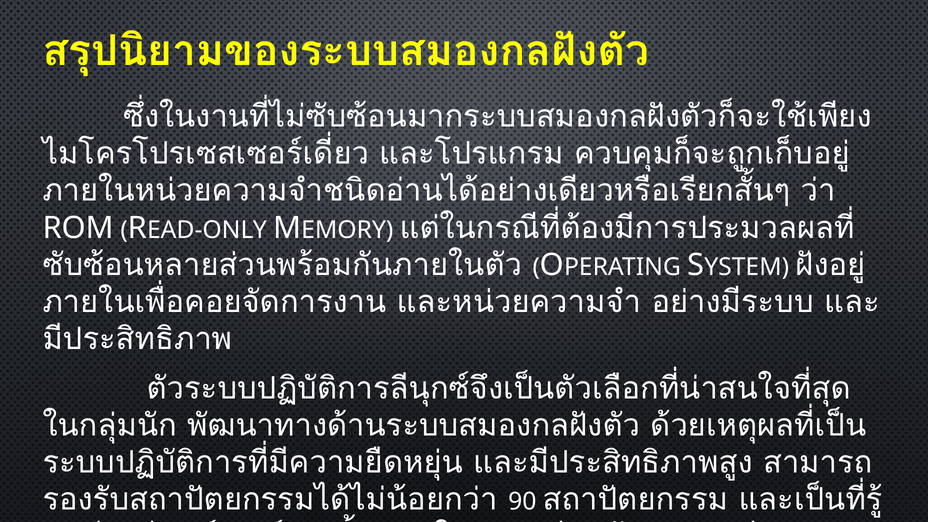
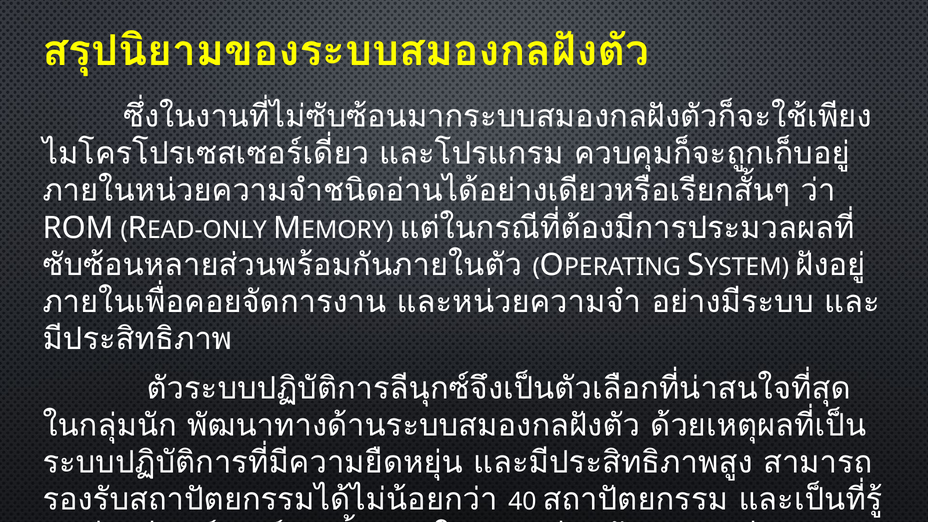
90: 90 -> 40
